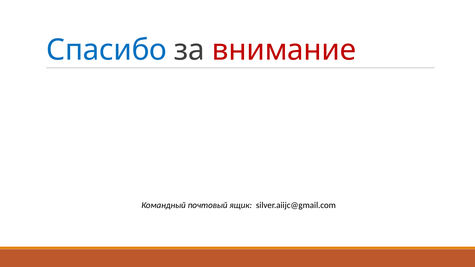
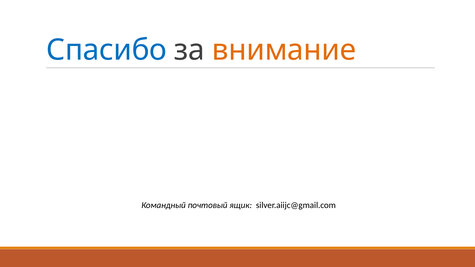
внимание colour: red -> orange
